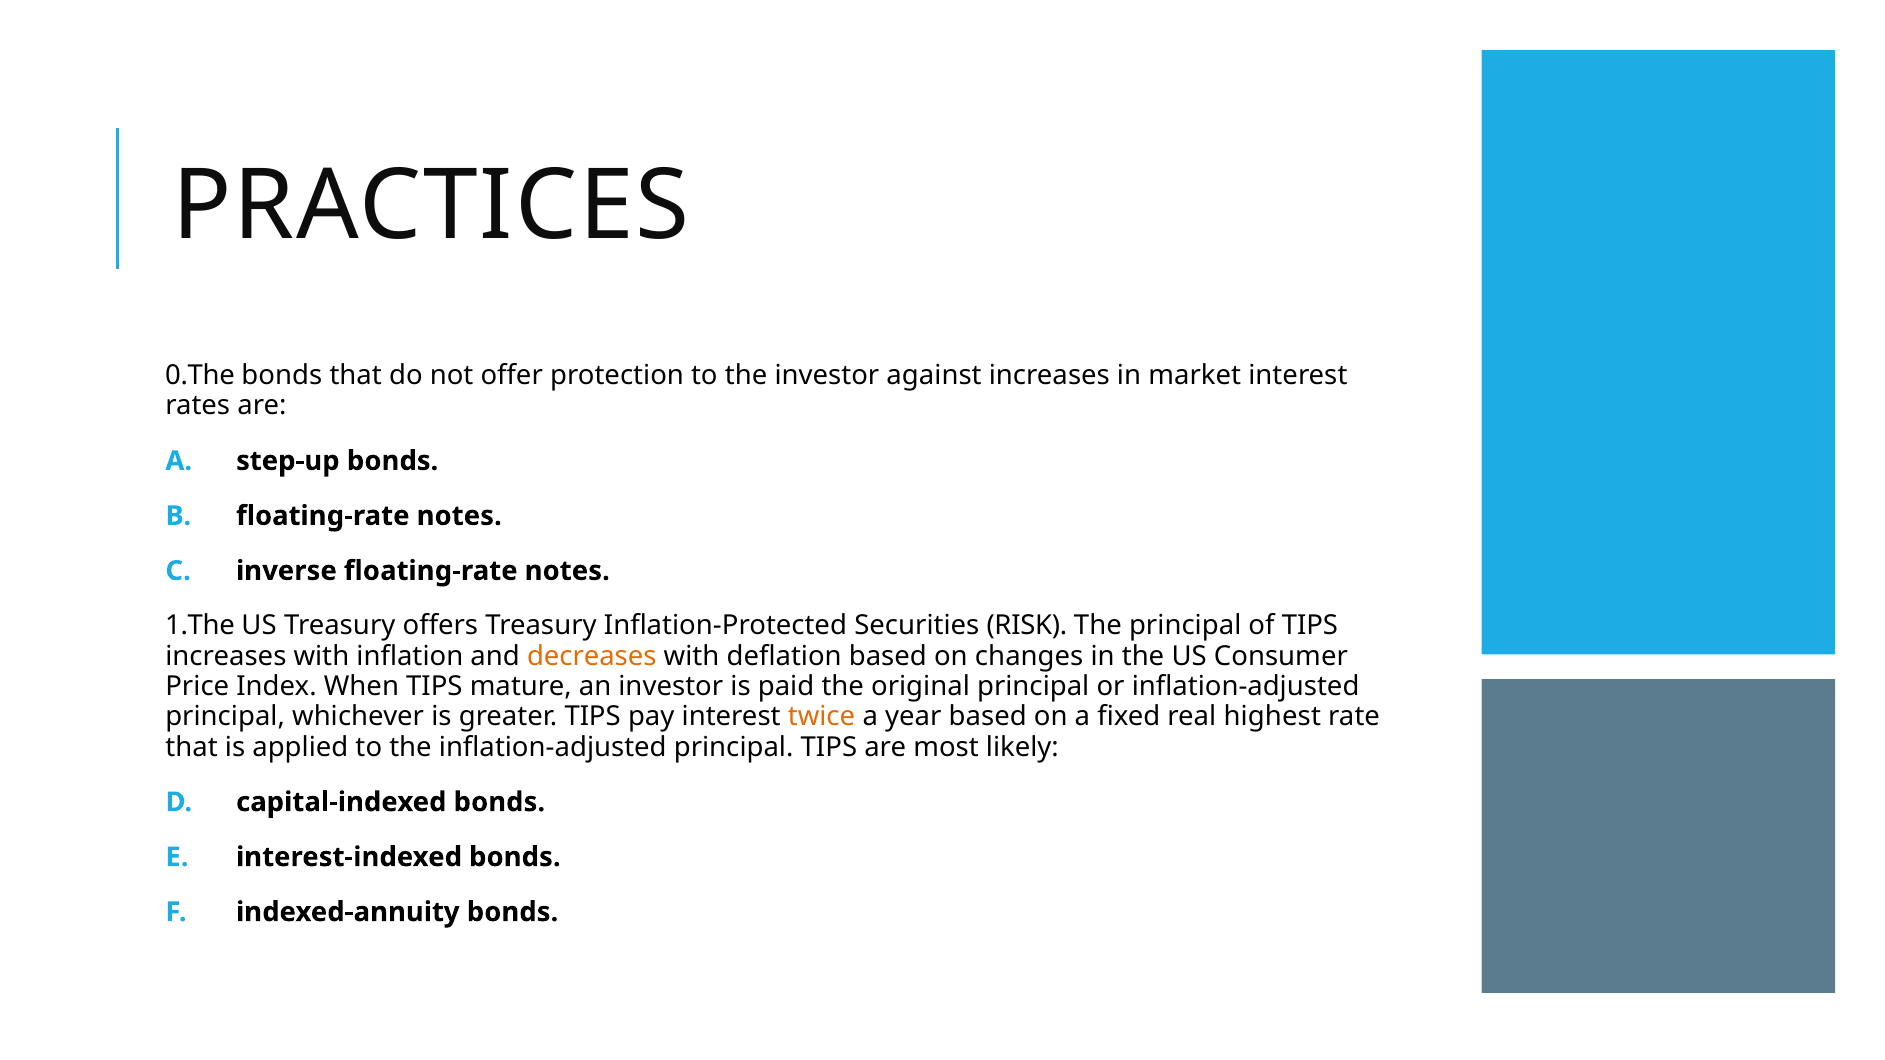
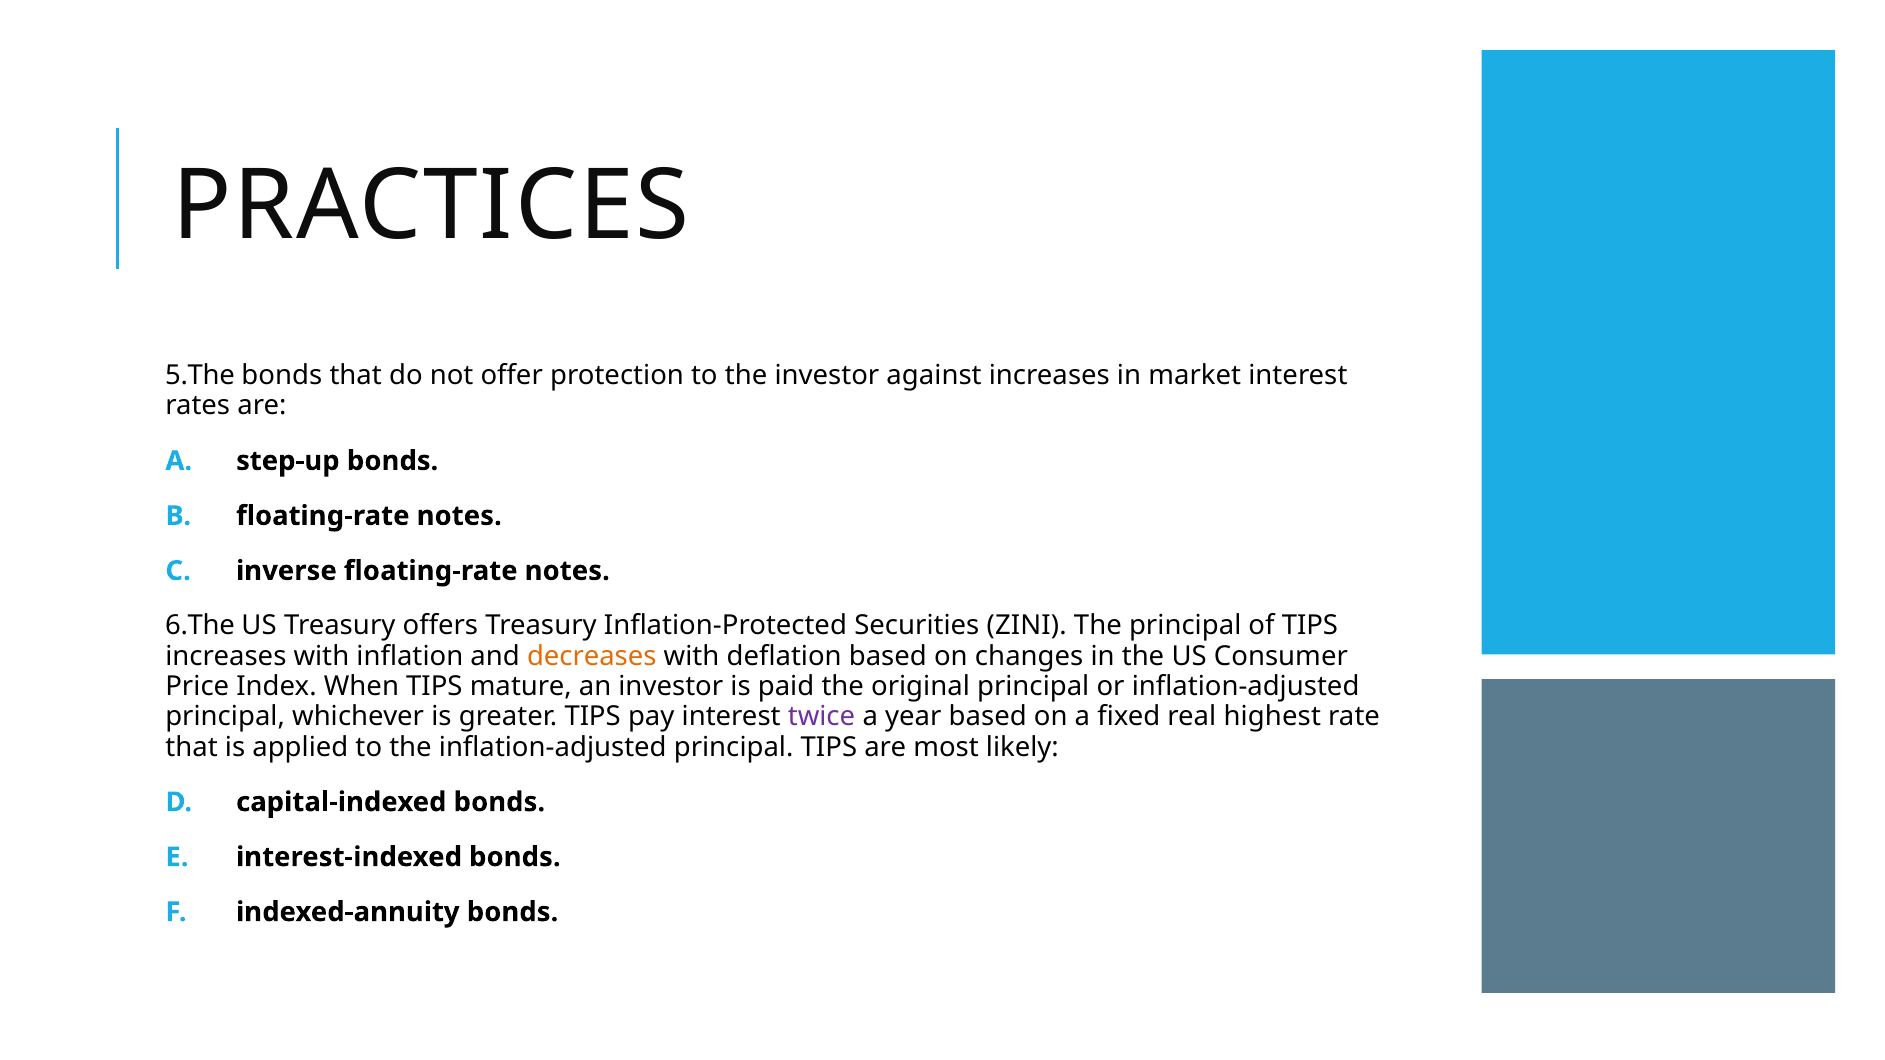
0.The: 0.The -> 5.The
1.The: 1.The -> 6.The
RISK: RISK -> ZINI
twice colour: orange -> purple
